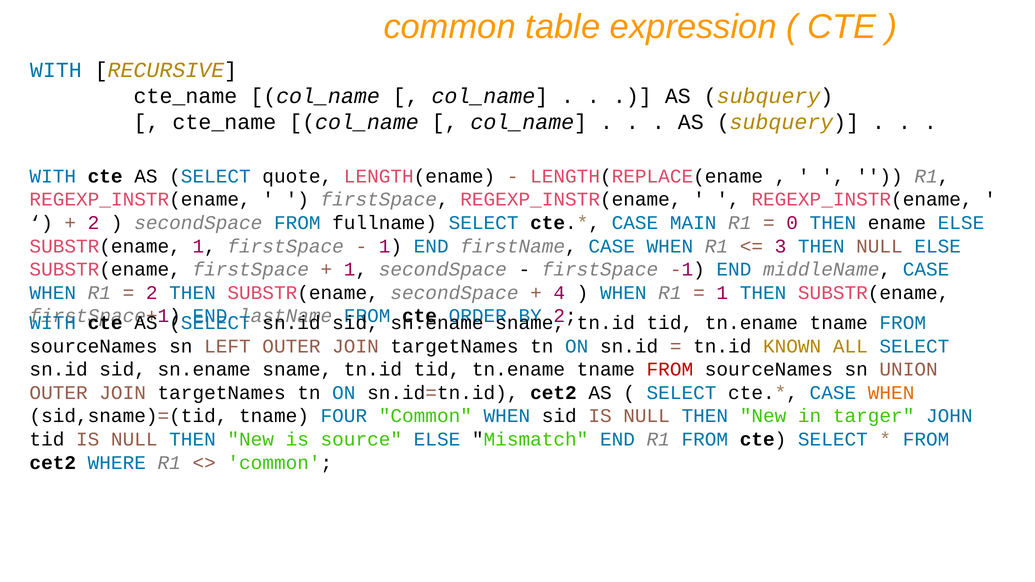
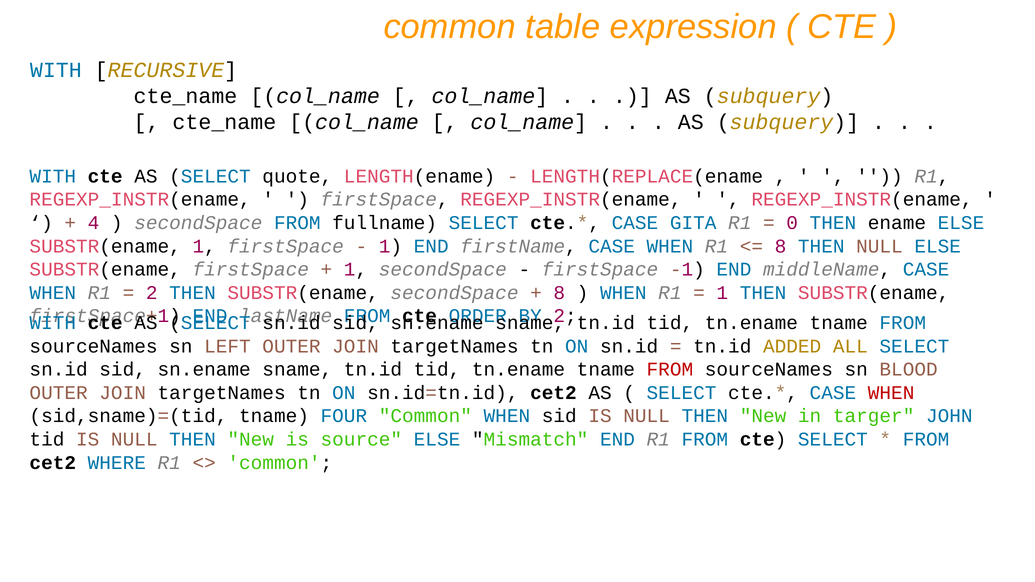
2 at (94, 223): 2 -> 4
MAIN: MAIN -> GITA
3 at (781, 246): 3 -> 8
4 at (559, 293): 4 -> 8
KNOWN: KNOWN -> ADDED
UNION: UNION -> BLOOD
WHEN at (891, 393) colour: orange -> red
